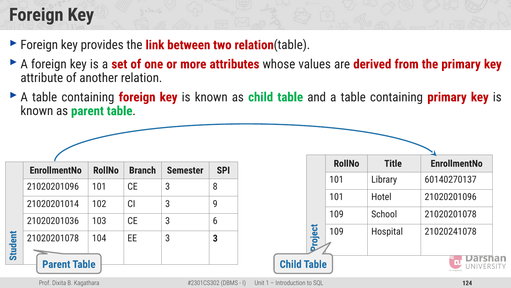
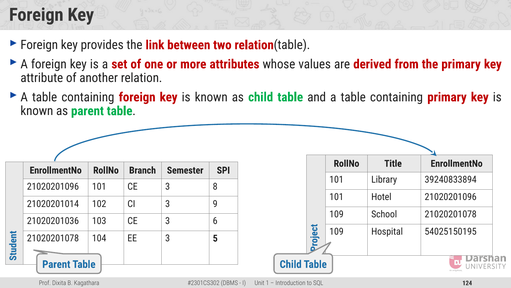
60140270137: 60140270137 -> 39240833894
21020241078: 21020241078 -> 54025150195
3 3: 3 -> 5
